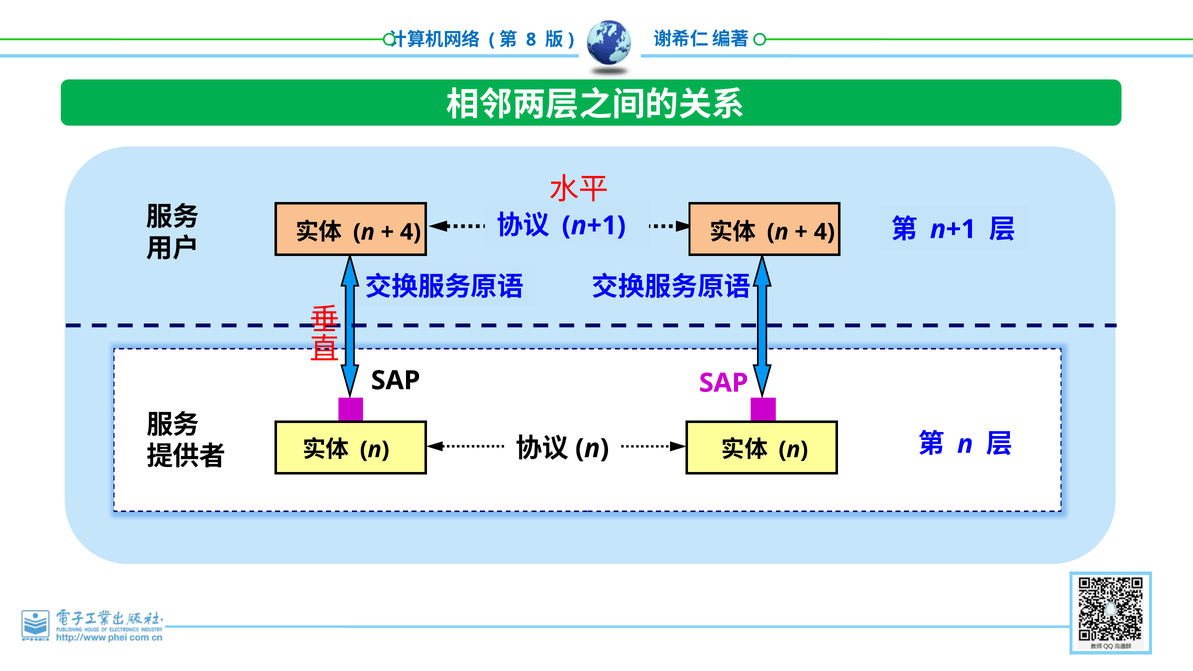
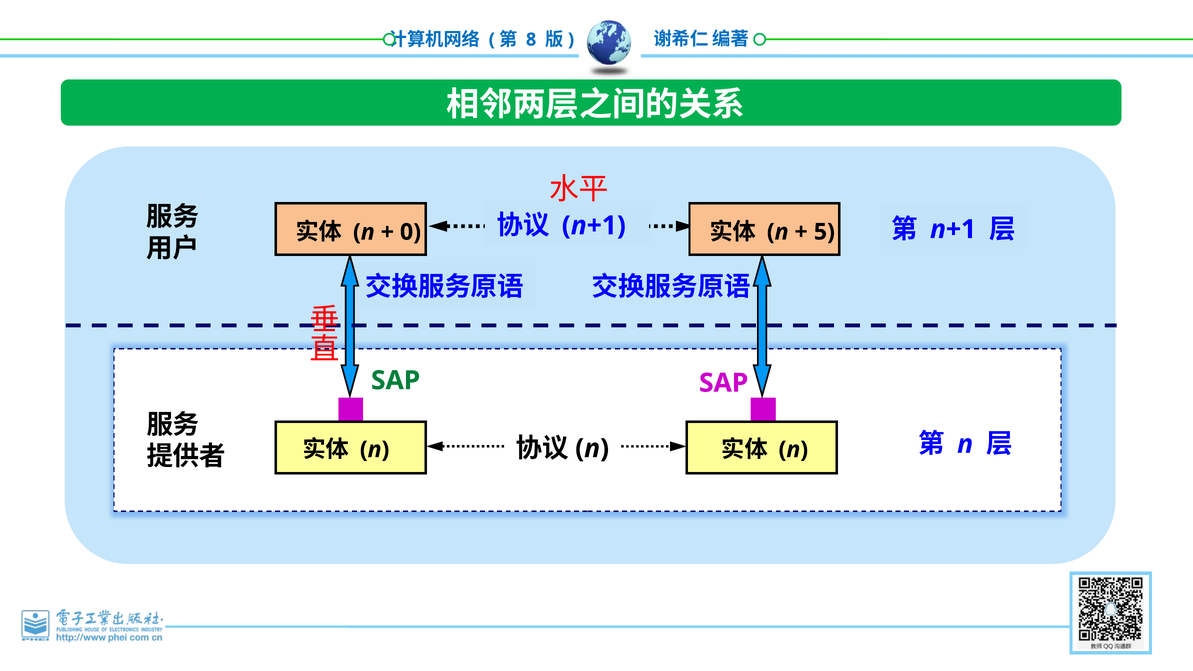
4 at (824, 232): 4 -> 5
4 at (410, 232): 4 -> 0
SAP at (396, 381) colour: black -> green
